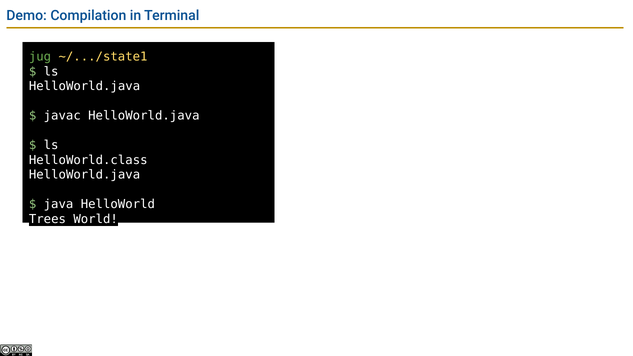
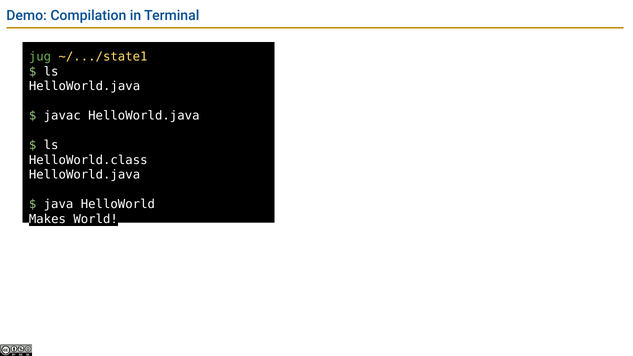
Trees: Trees -> Makes
